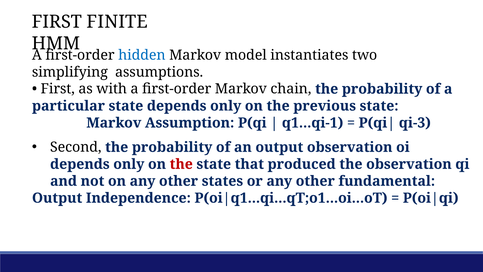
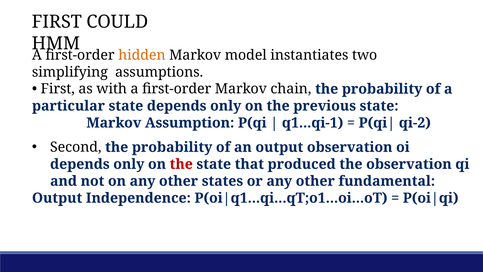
FINITE: FINITE -> COULD
hidden colour: blue -> orange
qi-3: qi-3 -> qi-2
